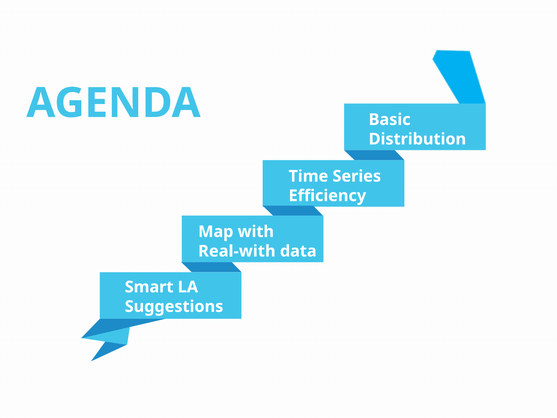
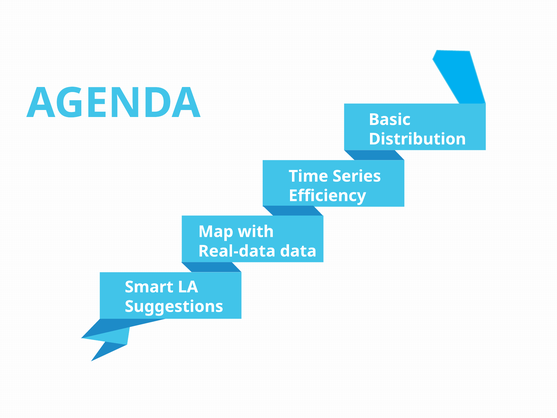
Real-with: Real-with -> Real-data
